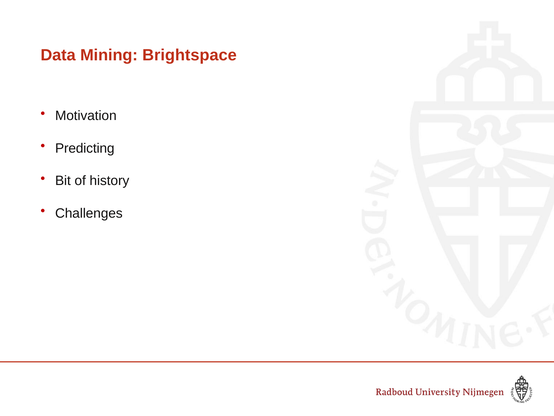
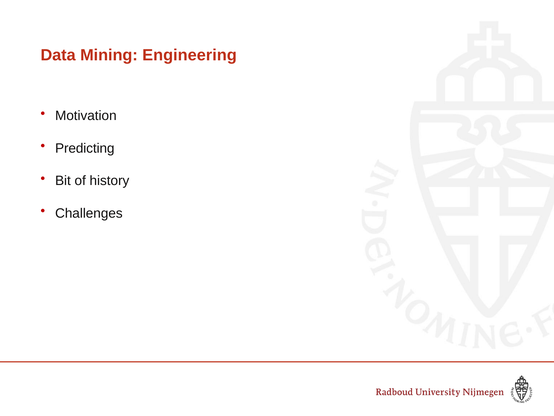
Brightspace: Brightspace -> Engineering
